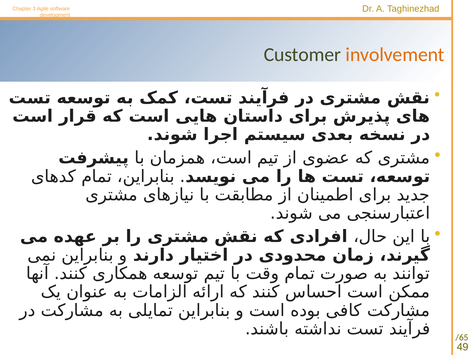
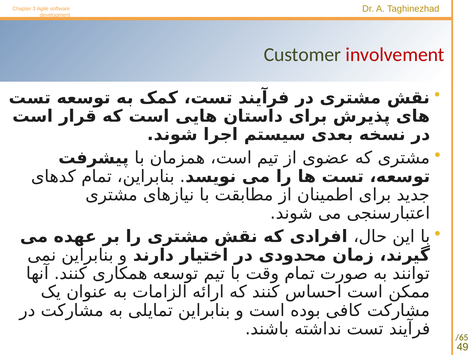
involvement colour: orange -> red
